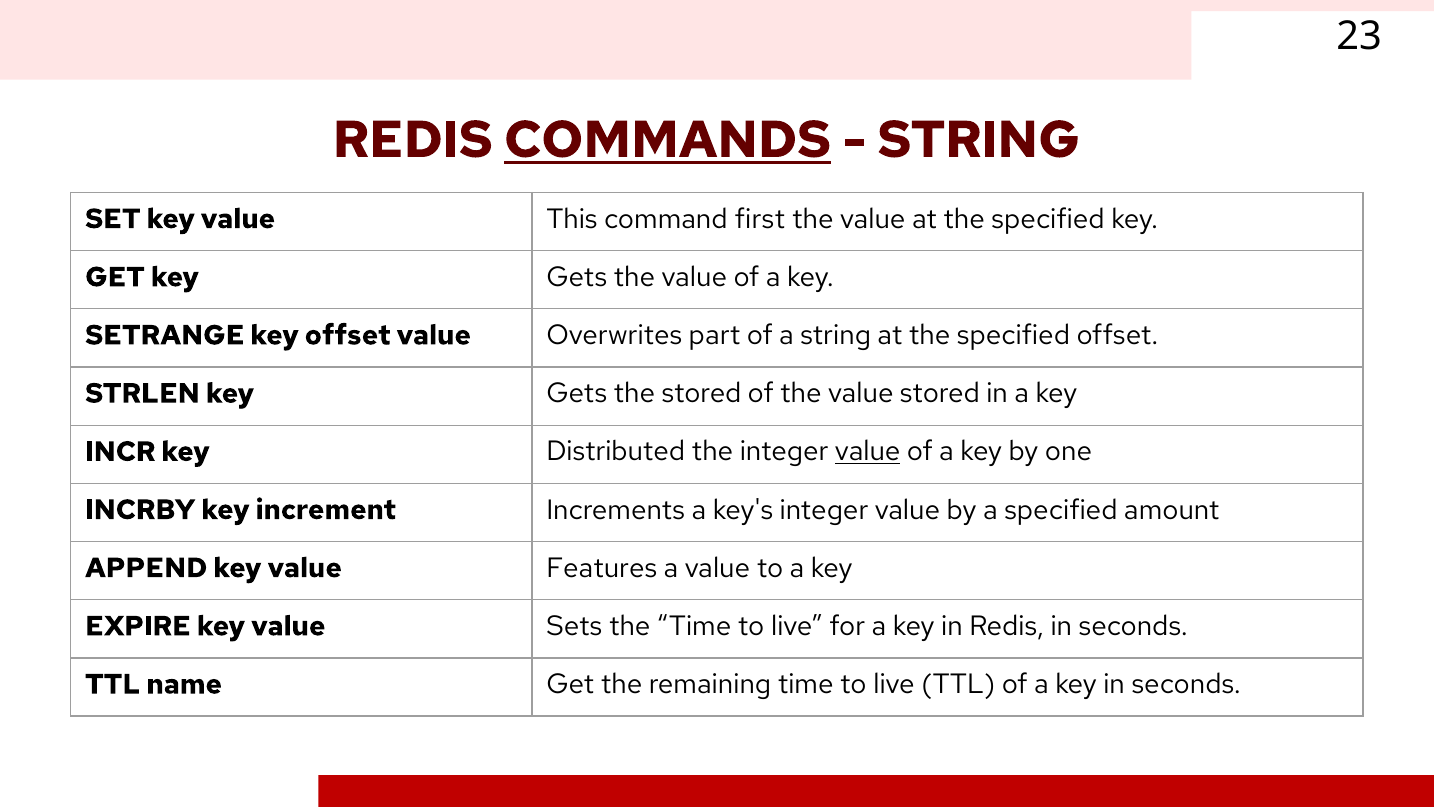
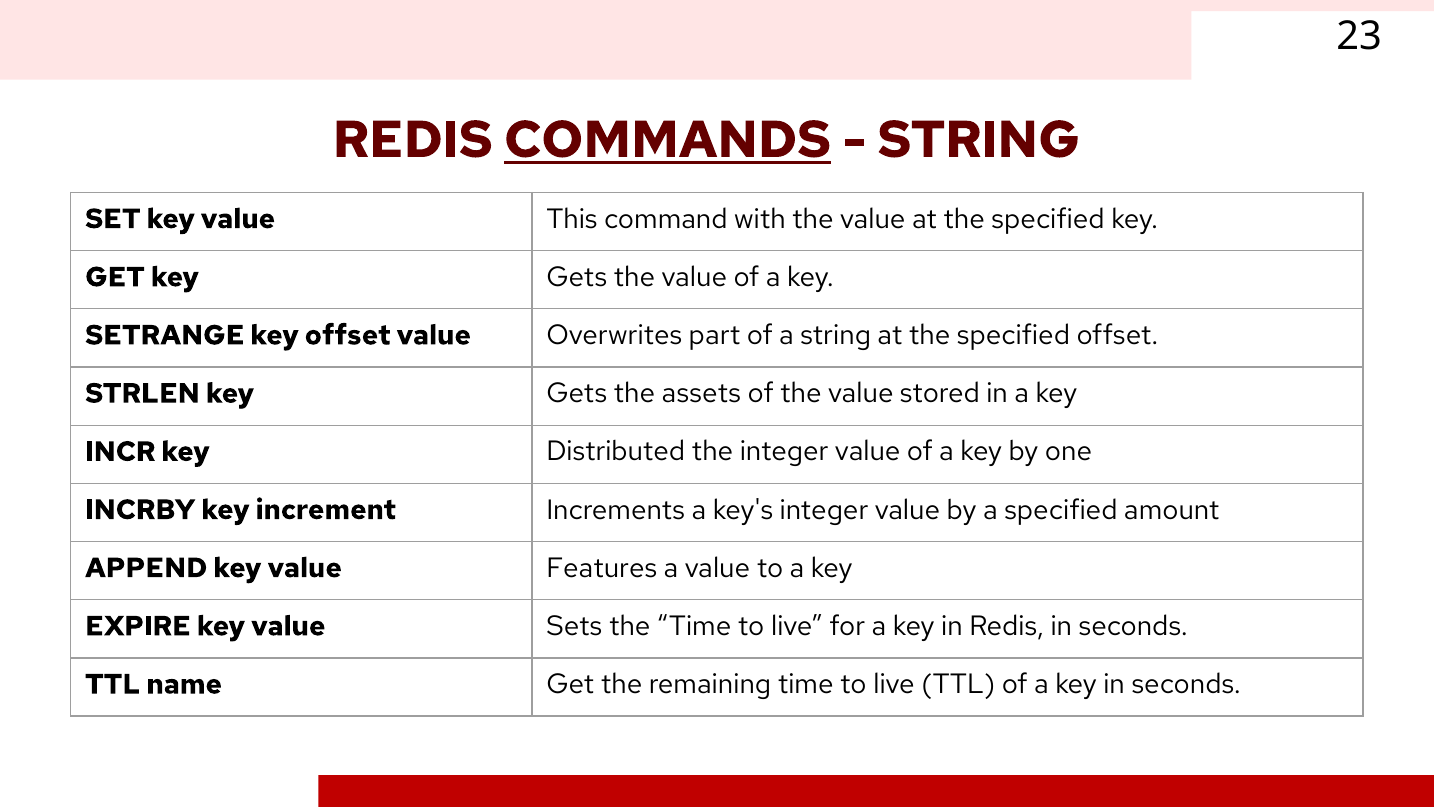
first: first -> with
the stored: stored -> assets
value at (868, 451) underline: present -> none
